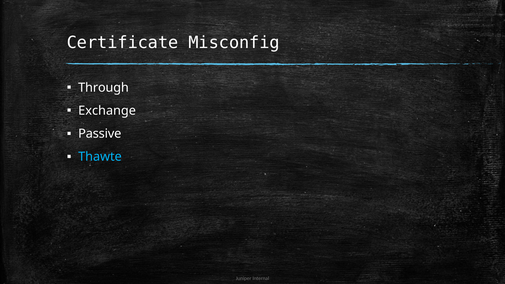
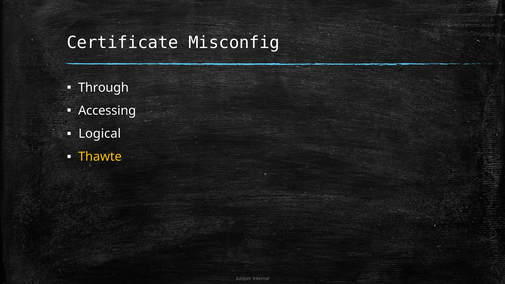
Exchange: Exchange -> Accessing
Passive: Passive -> Logical
Thawte colour: light blue -> yellow
